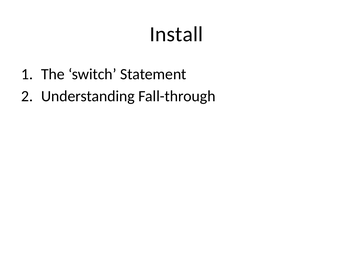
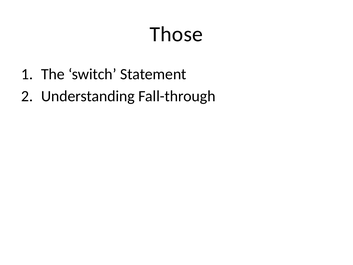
Install: Install -> Those
